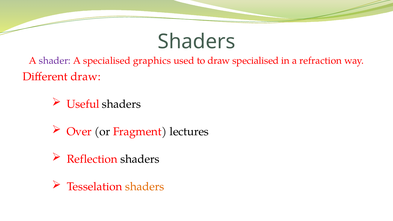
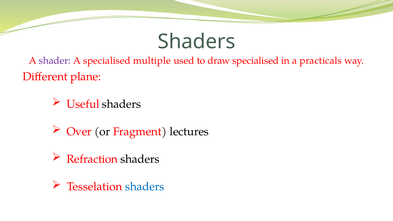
graphics: graphics -> multiple
refraction: refraction -> practicals
Different draw: draw -> plane
Reflection: Reflection -> Refraction
shaders at (145, 187) colour: orange -> blue
